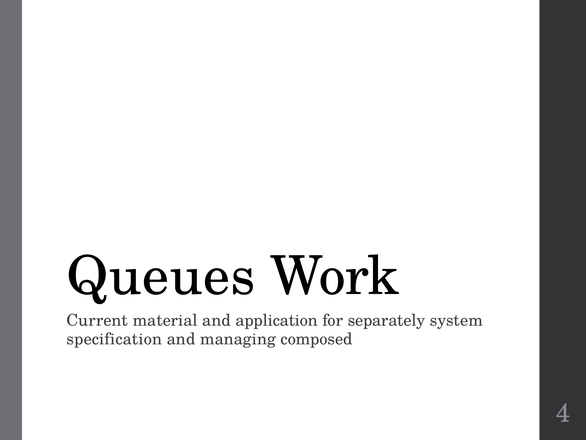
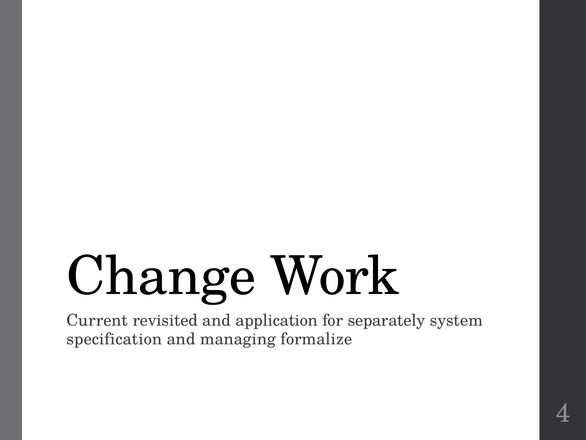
Queues: Queues -> Change
material: material -> revisited
composed: composed -> formalize
